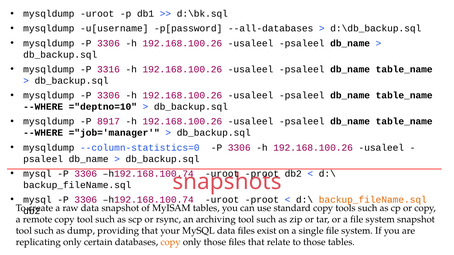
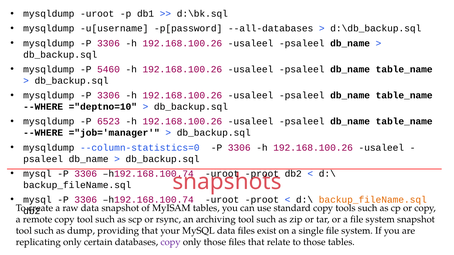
3316: 3316 -> 5460
8917: 8917 -> 6523
copy at (171, 242) colour: orange -> purple
